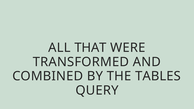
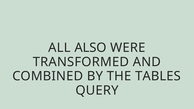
THAT: THAT -> ALSO
